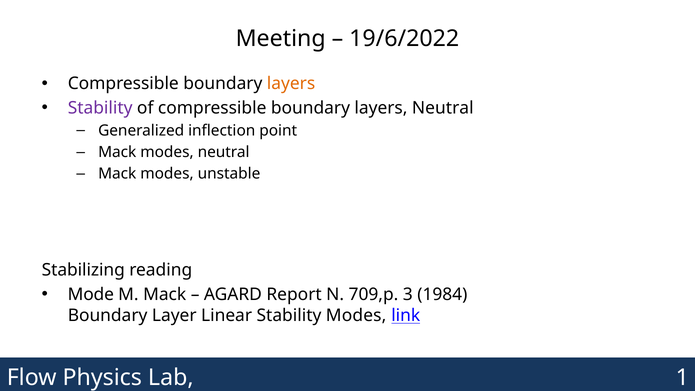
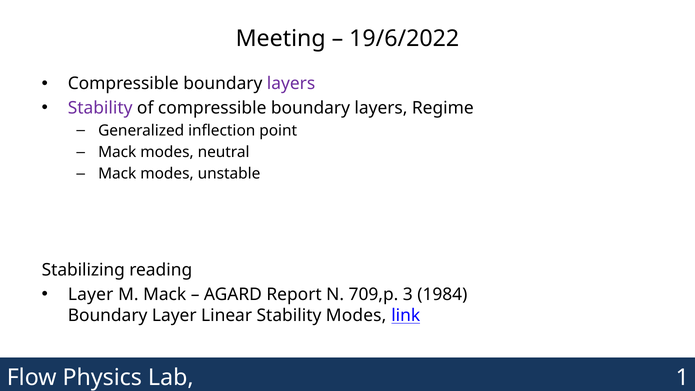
layers at (291, 84) colour: orange -> purple
layers Neutral: Neutral -> Regime
Mode at (91, 294): Mode -> Layer
